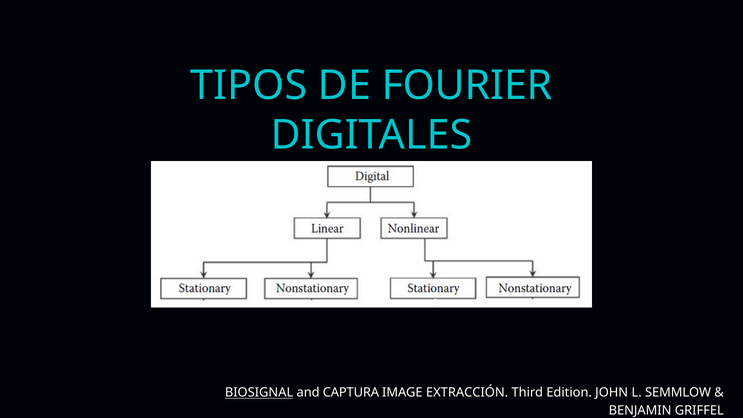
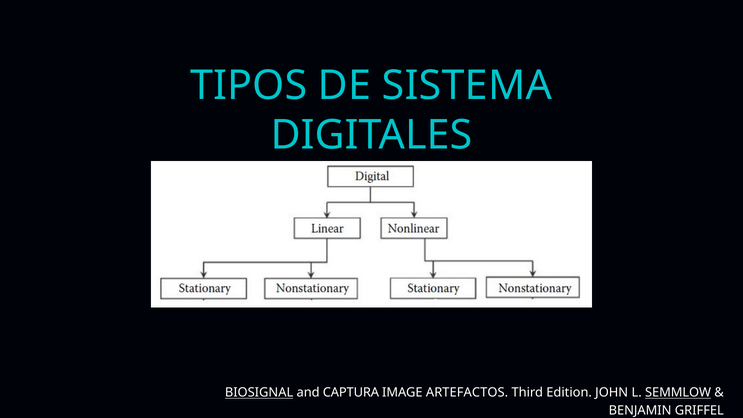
FOURIER: FOURIER -> SISTEMA
EXTRACCIÓN: EXTRACCIÓN -> ARTEFACTOS
SEMMLOW underline: none -> present
